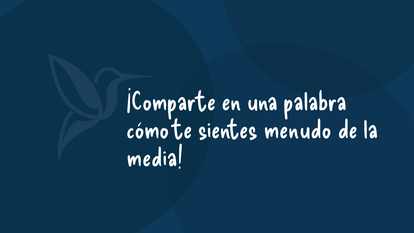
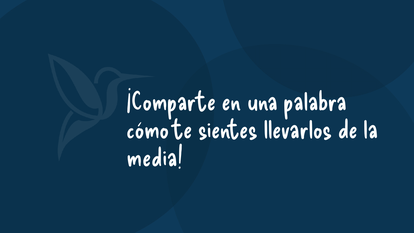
menudo: menudo -> llevarlos
